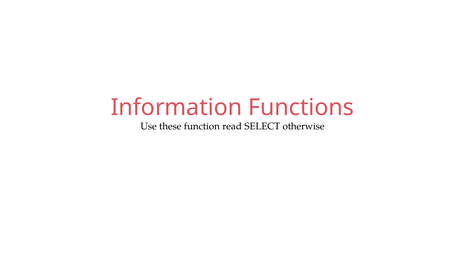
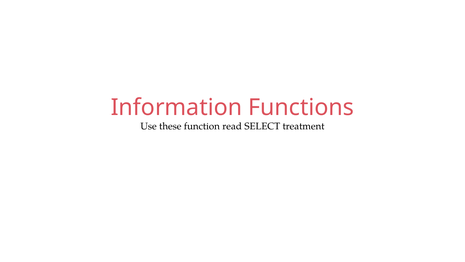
otherwise: otherwise -> treatment
